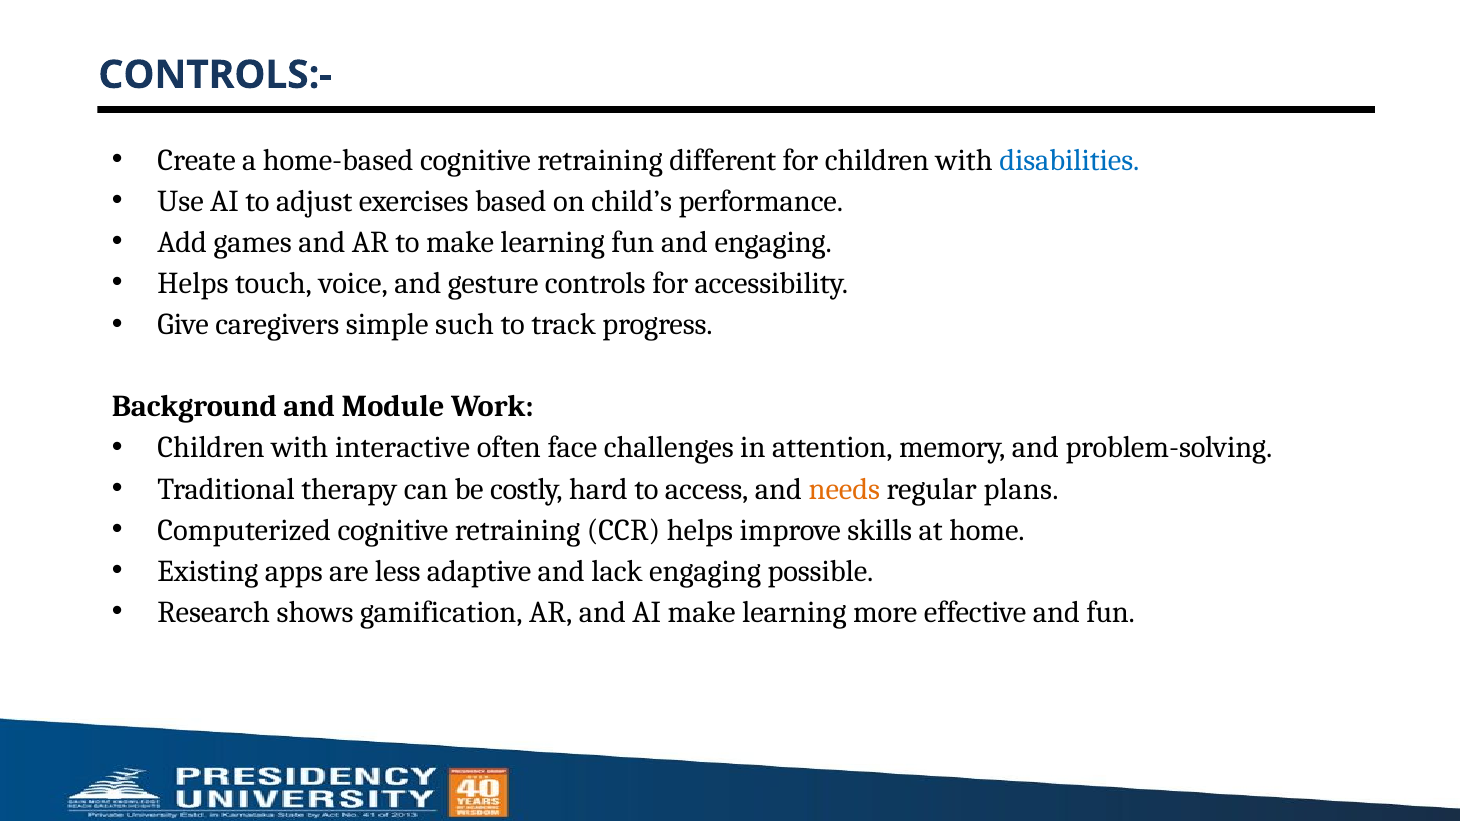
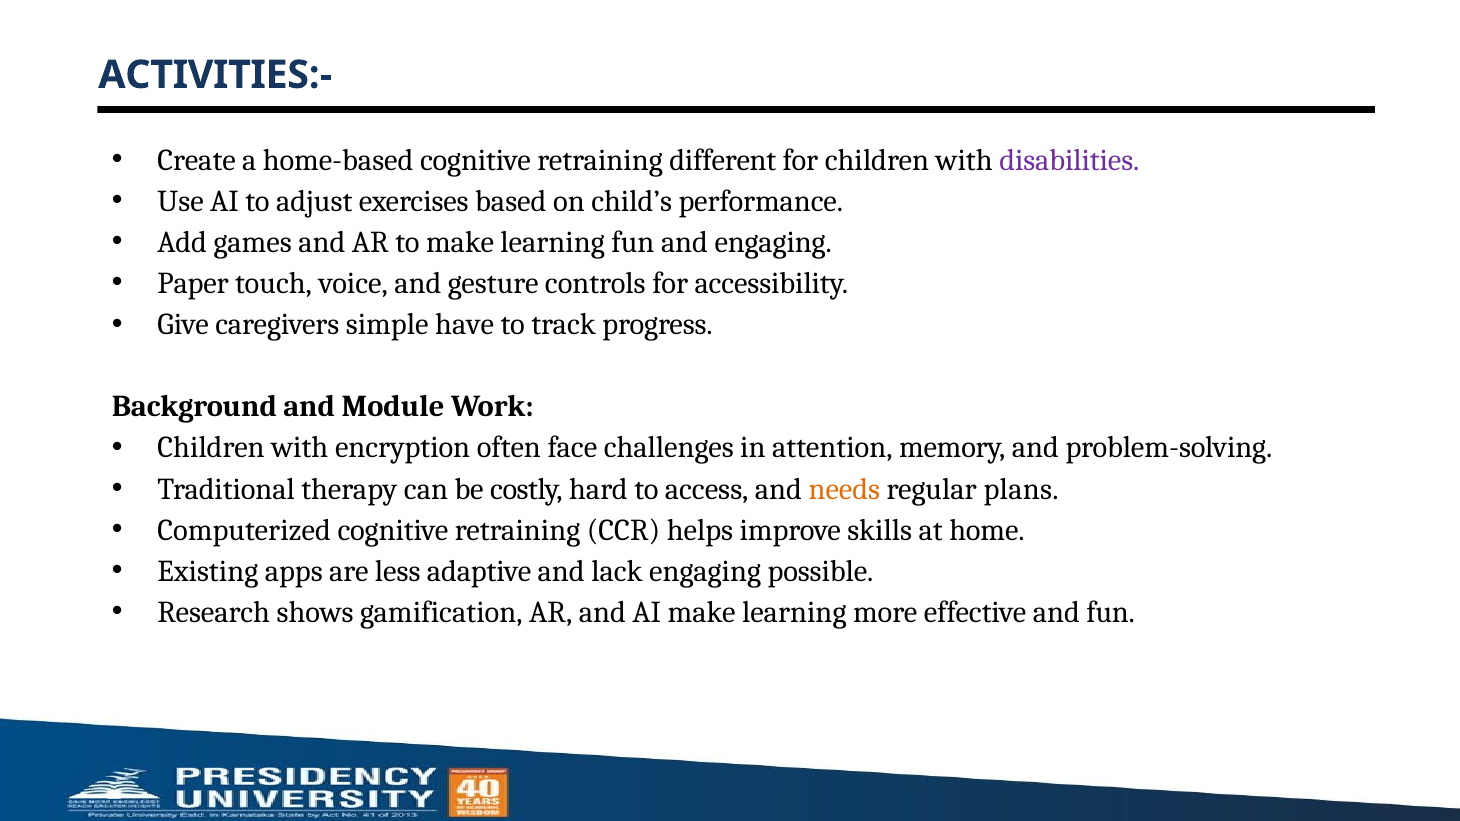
CONTROLS:-: CONTROLS:- -> ACTIVITIES:-
disabilities colour: blue -> purple
Helps at (193, 284): Helps -> Paper
such: such -> have
interactive: interactive -> encryption
